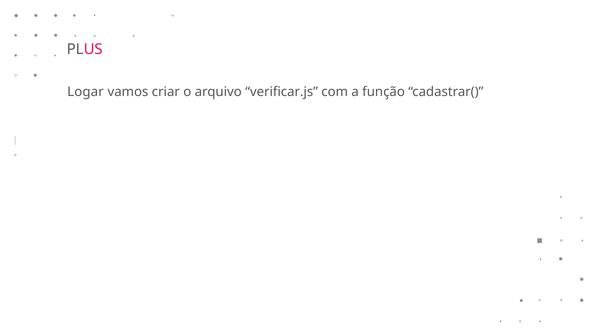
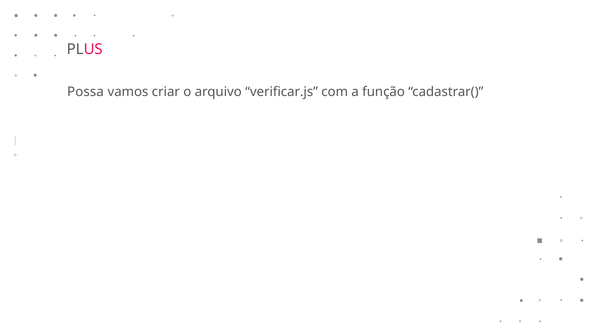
Logar: Logar -> Possa
